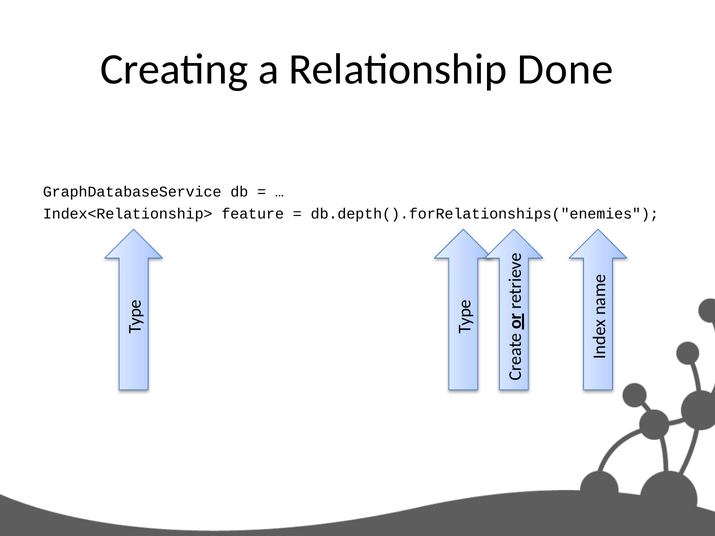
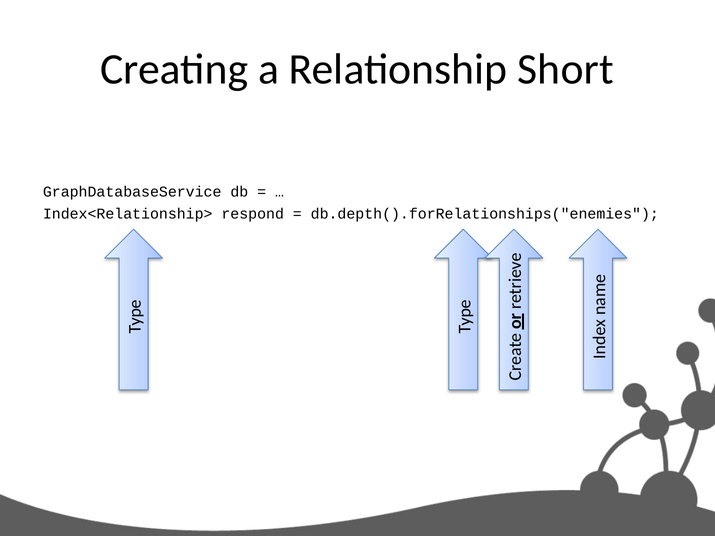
Done: Done -> Short
feature: feature -> respond
